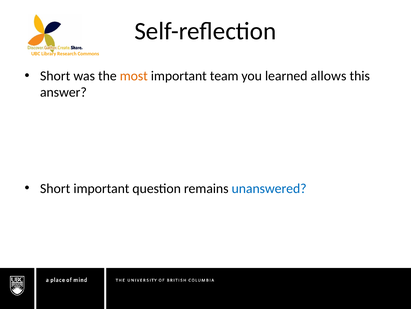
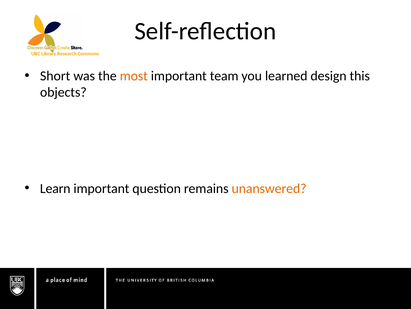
allows: allows -> design
answer: answer -> objects
Short at (55, 188): Short -> Learn
unanswered colour: blue -> orange
